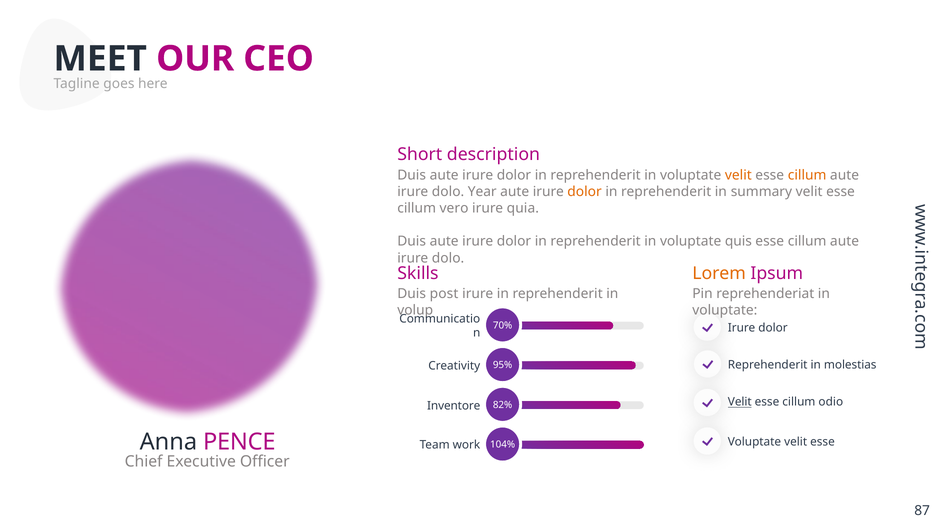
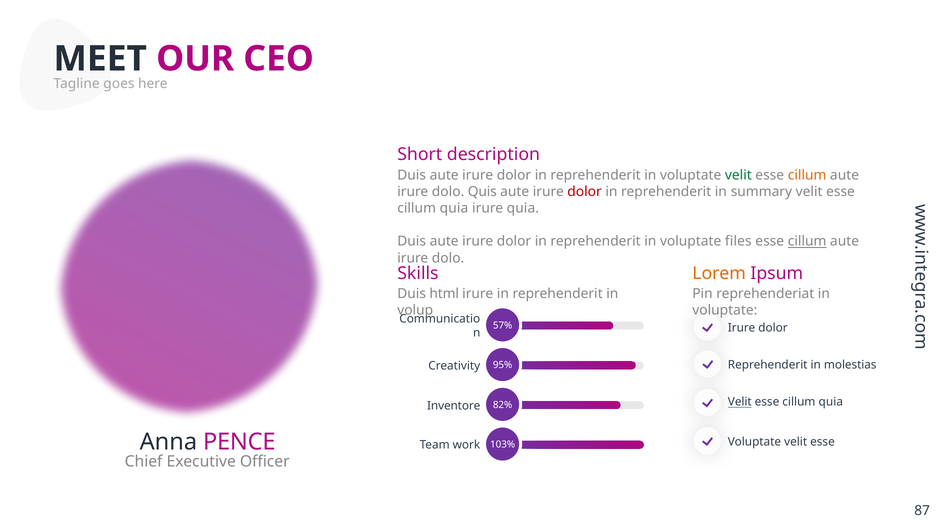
velit at (738, 175) colour: orange -> green
Year: Year -> Quis
dolor at (585, 192) colour: orange -> red
vero at (454, 208): vero -> quia
quis: quis -> files
cillum at (807, 241) underline: none -> present
post: post -> html
70%: 70% -> 57%
odio at (831, 402): odio -> quia
104%: 104% -> 103%
